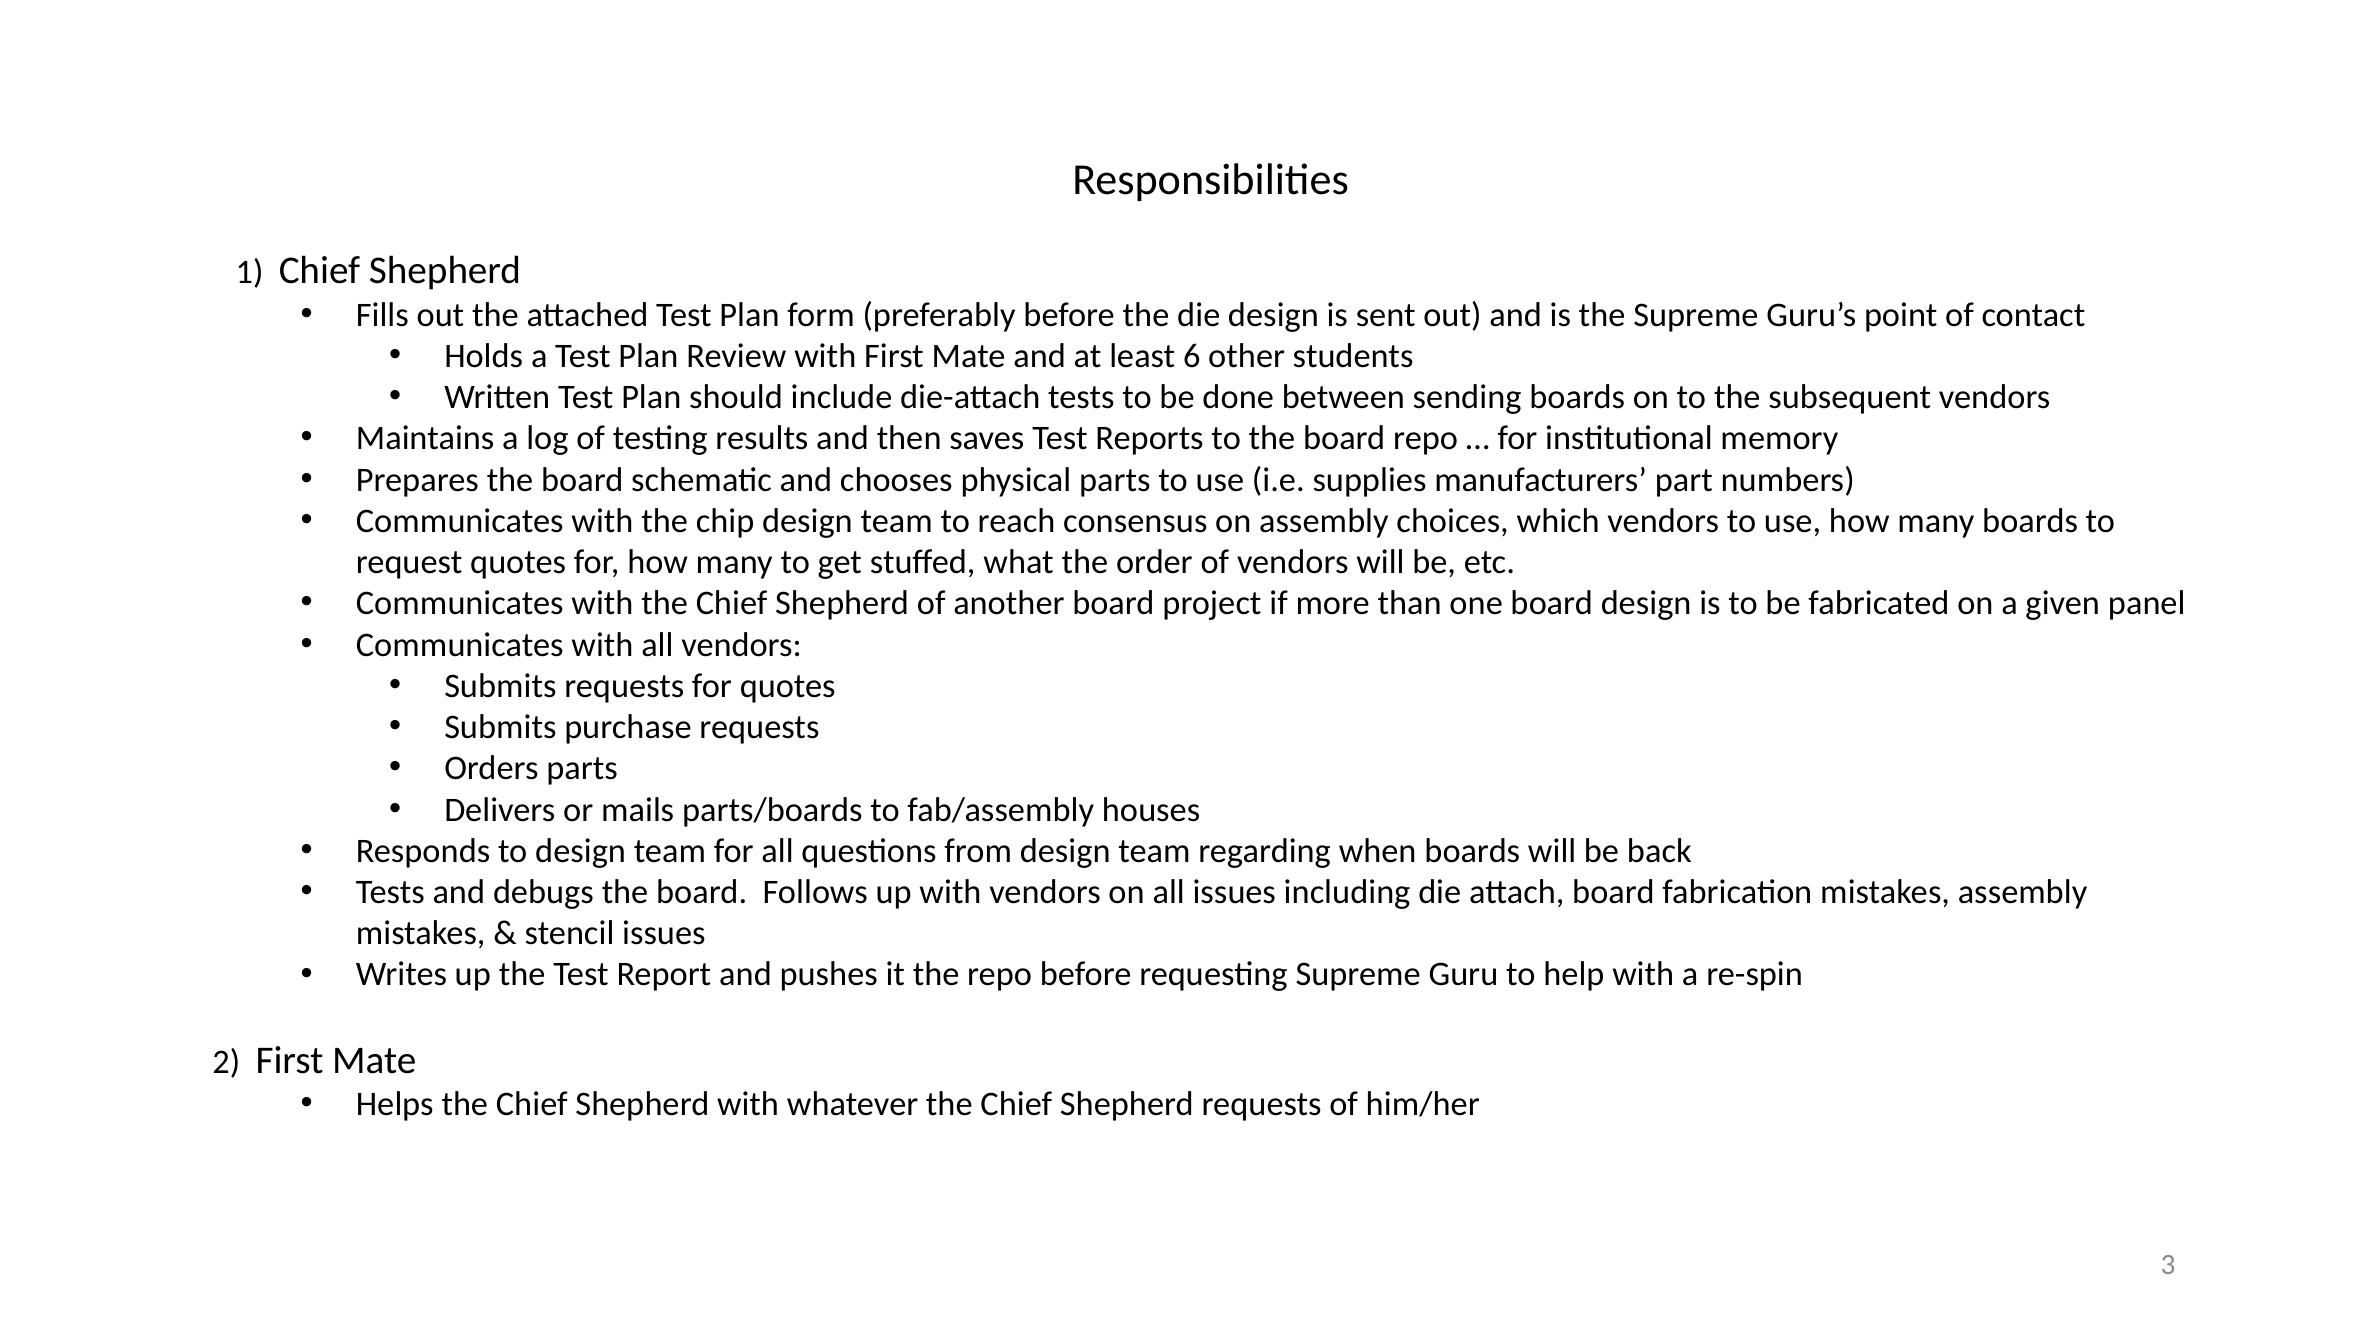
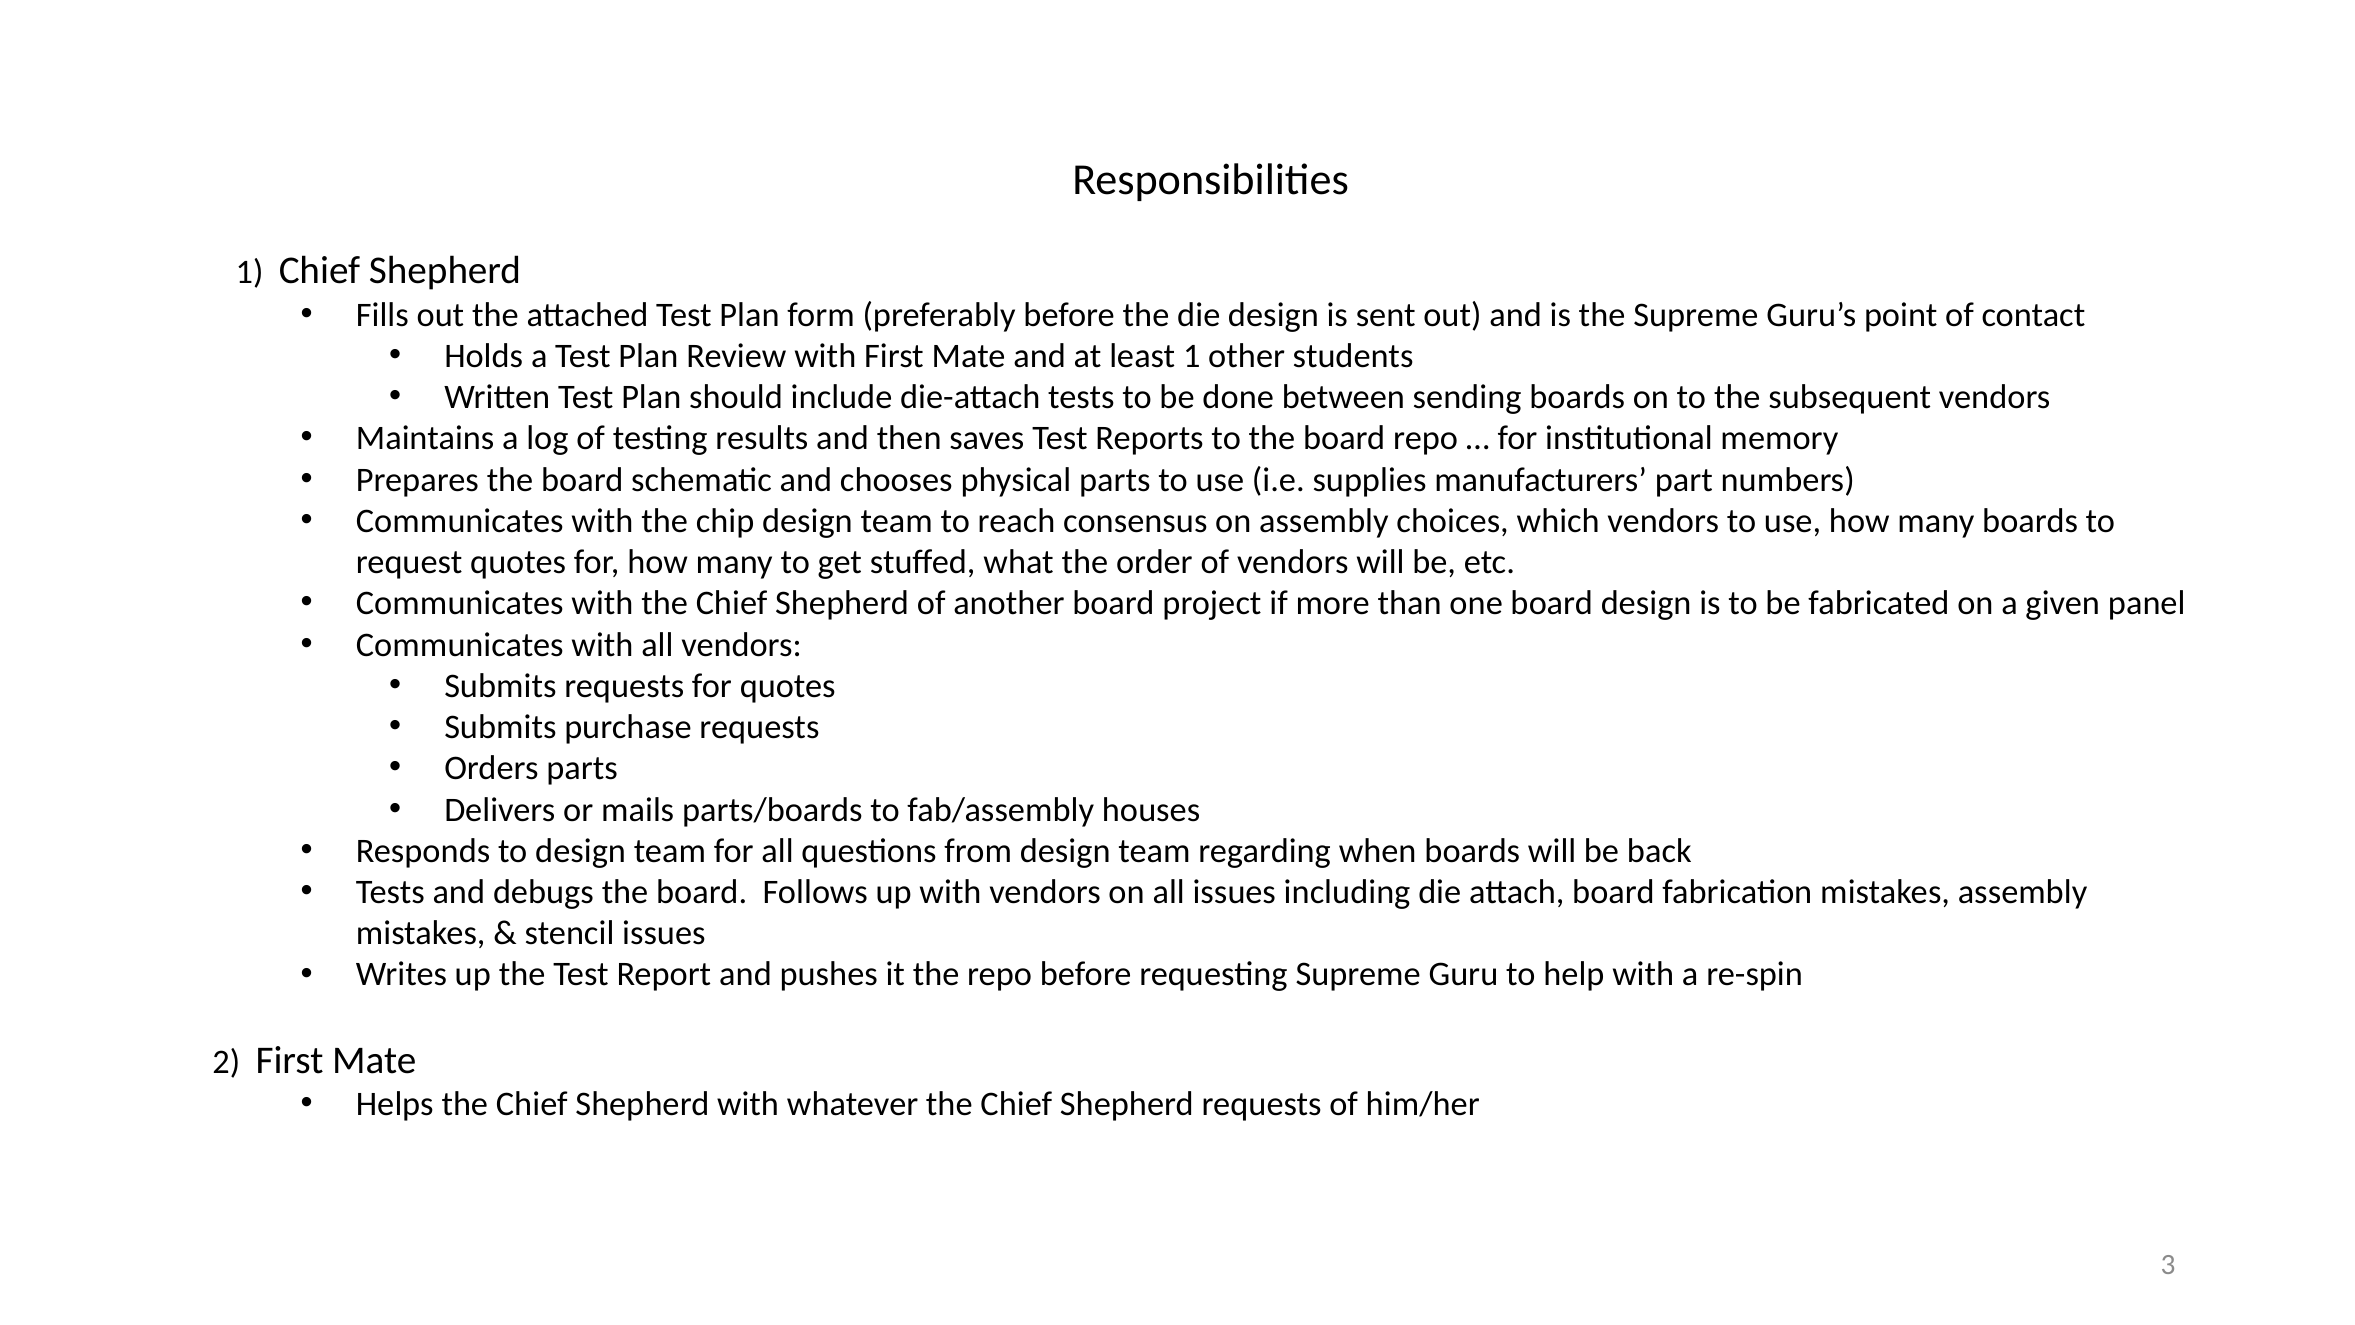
least 6: 6 -> 1
